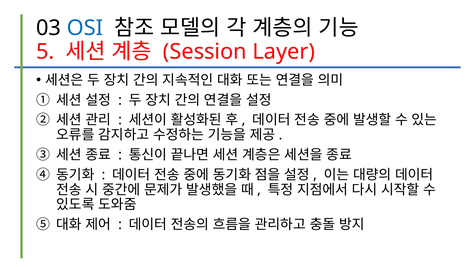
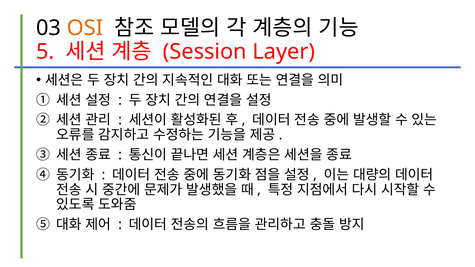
OSI colour: blue -> orange
